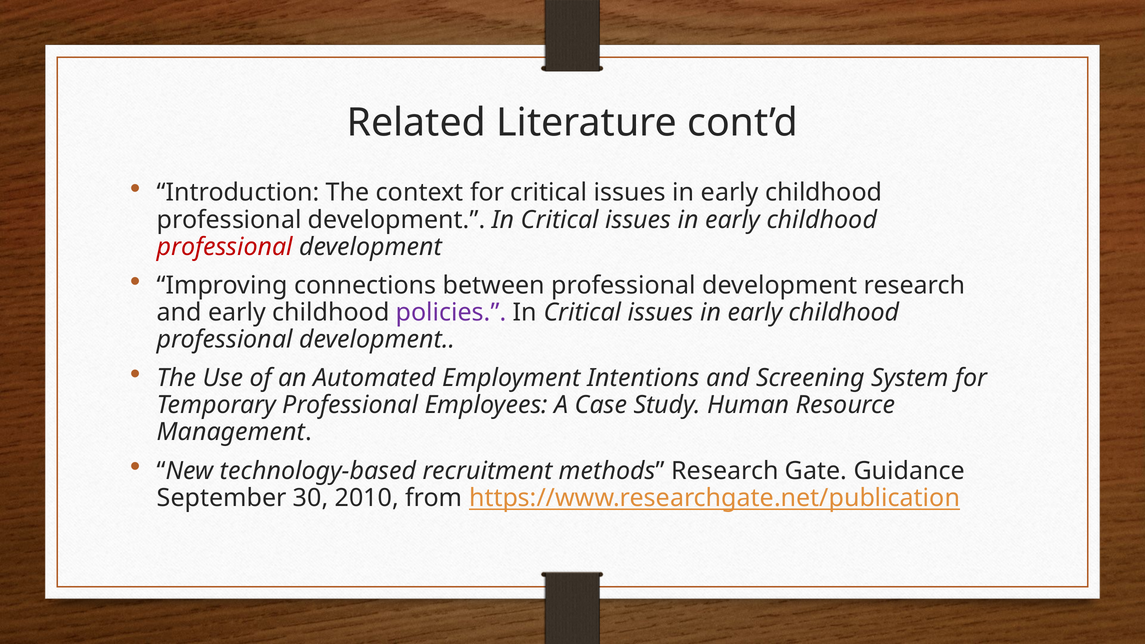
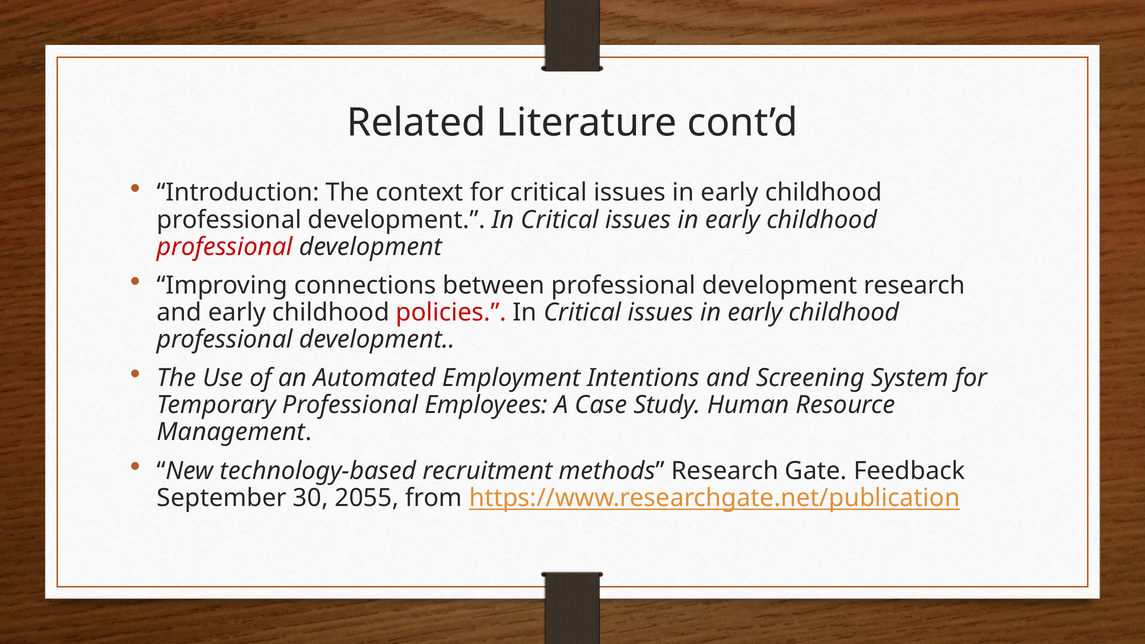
policies colour: purple -> red
Guidance: Guidance -> Feedback
2010: 2010 -> 2055
